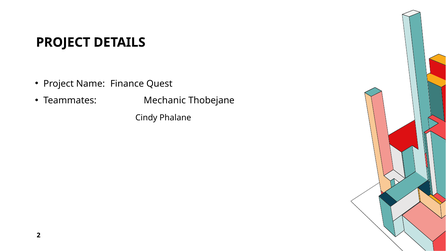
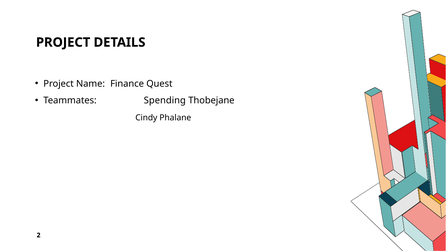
Mechanic: Mechanic -> Spending
